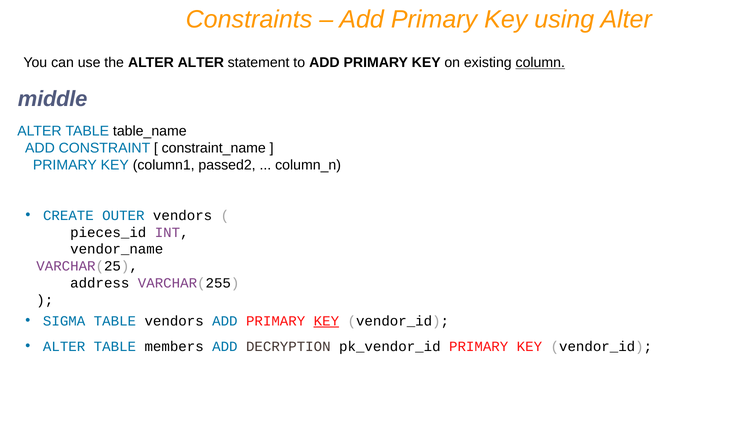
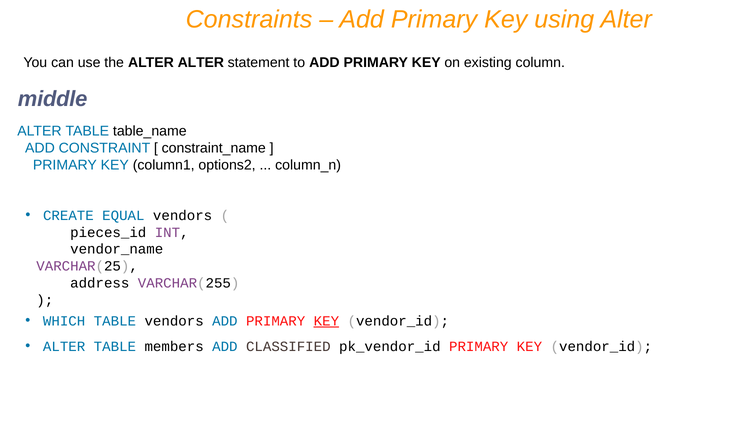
column underline: present -> none
passed2: passed2 -> options2
OUTER: OUTER -> EQUAL
SIGMA: SIGMA -> WHICH
DECRYPTION: DECRYPTION -> CLASSIFIED
